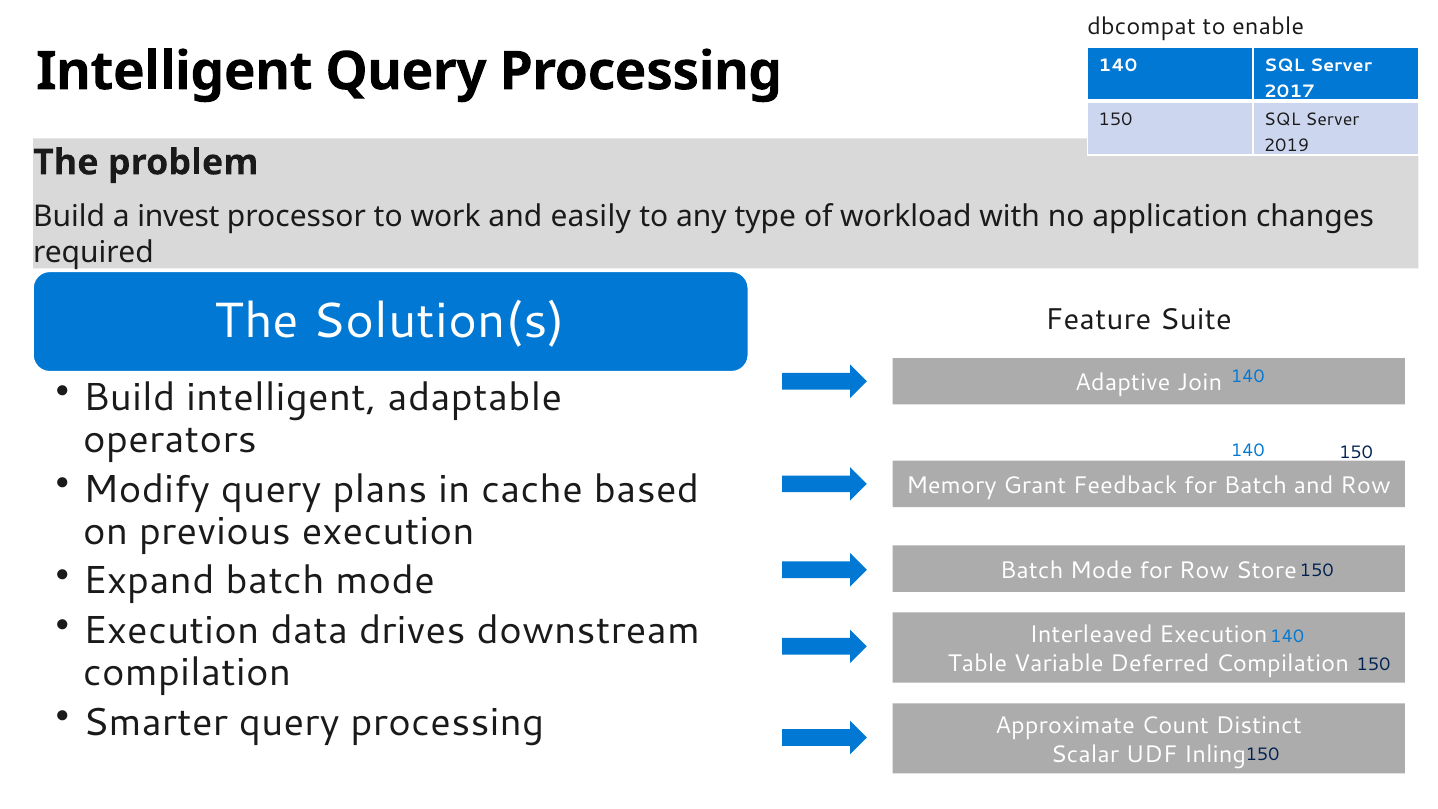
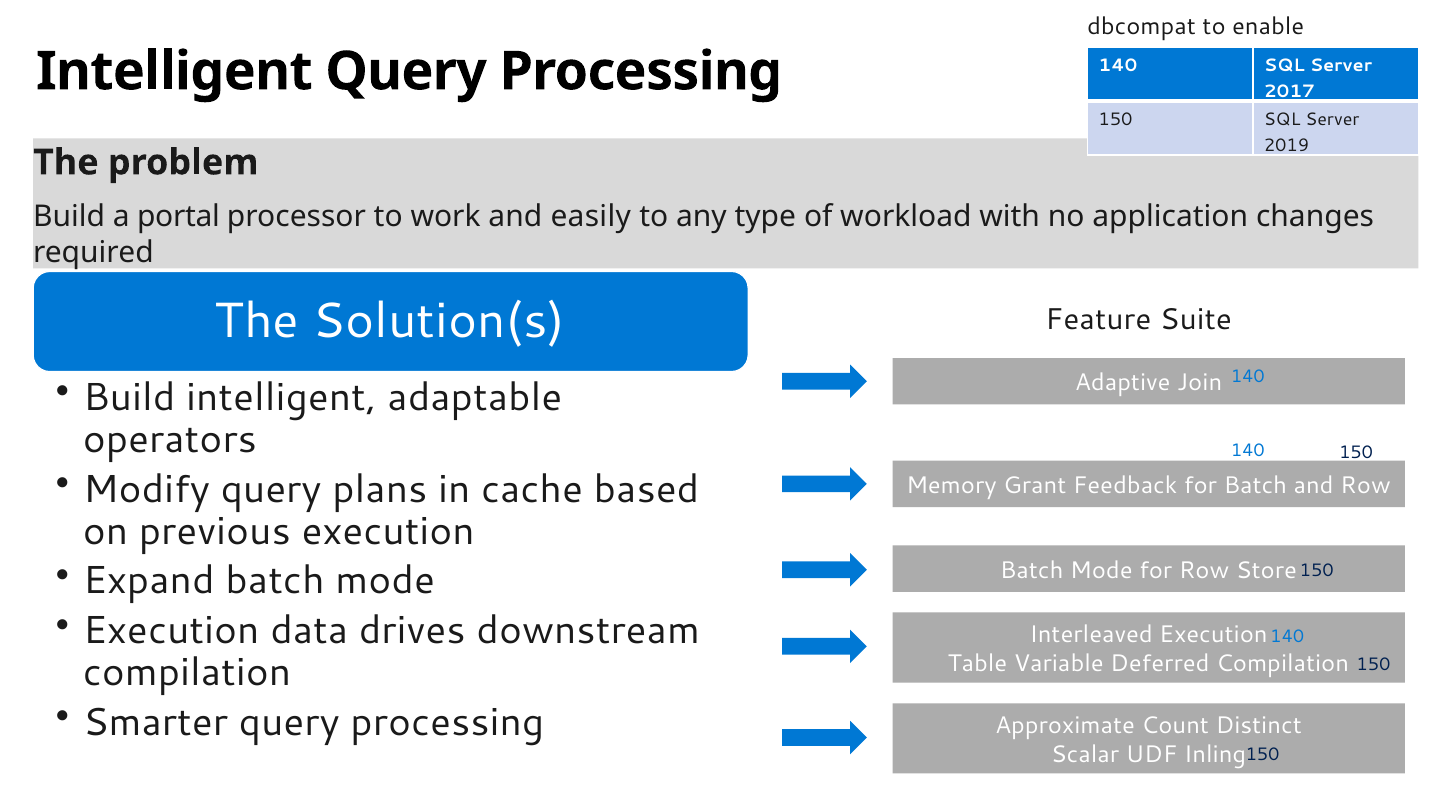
invest: invest -> portal
